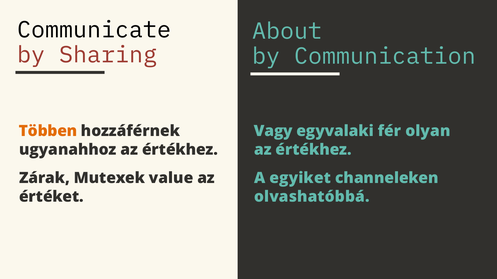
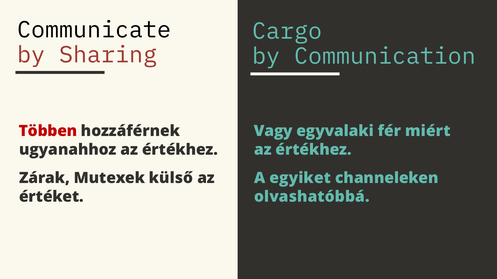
About: About -> Cargo
Többen colour: orange -> red
olyan: olyan -> miért
value: value -> külső
